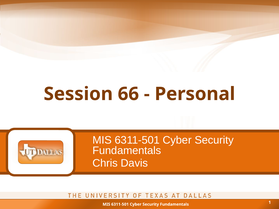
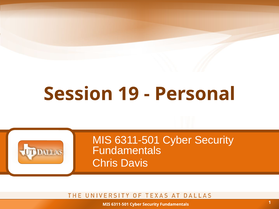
66: 66 -> 19
